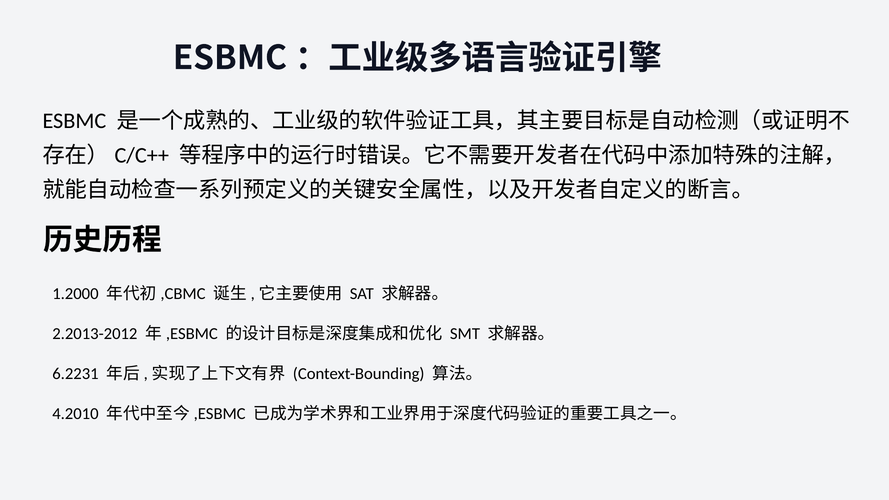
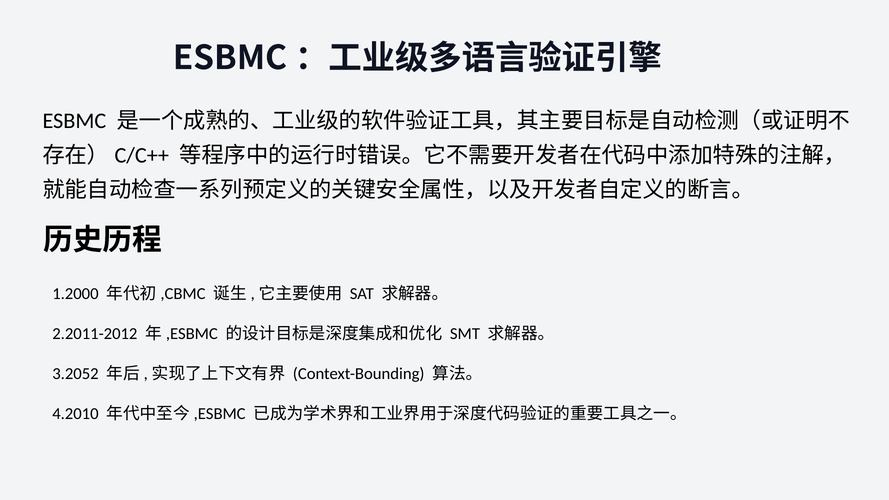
2.2013-2012: 2.2013-2012 -> 2.2011-2012
6.2231: 6.2231 -> 3.2052
